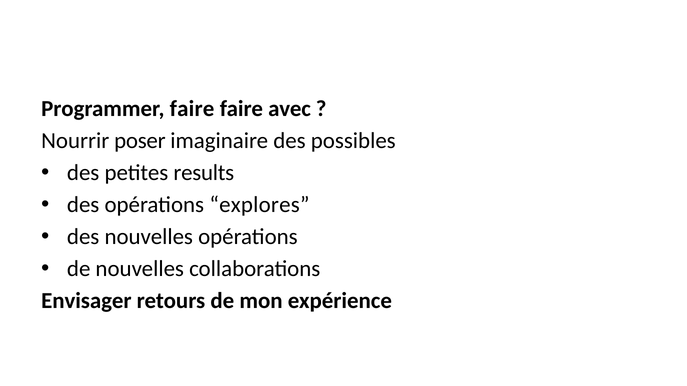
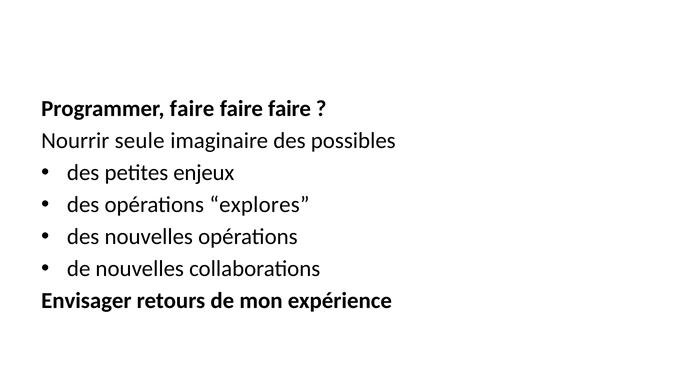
avec at (290, 109): avec -> faire
poser: poser -> seule
results: results -> enjeux
